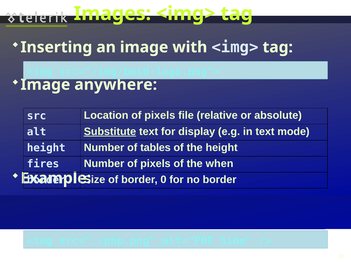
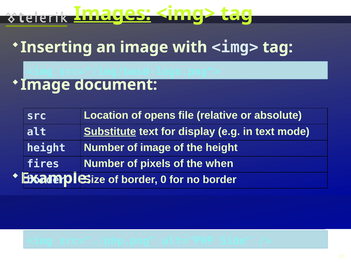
Images underline: none -> present
anywhere: anywhere -> document
Location of pixels: pixels -> opens
of tables: tables -> image
